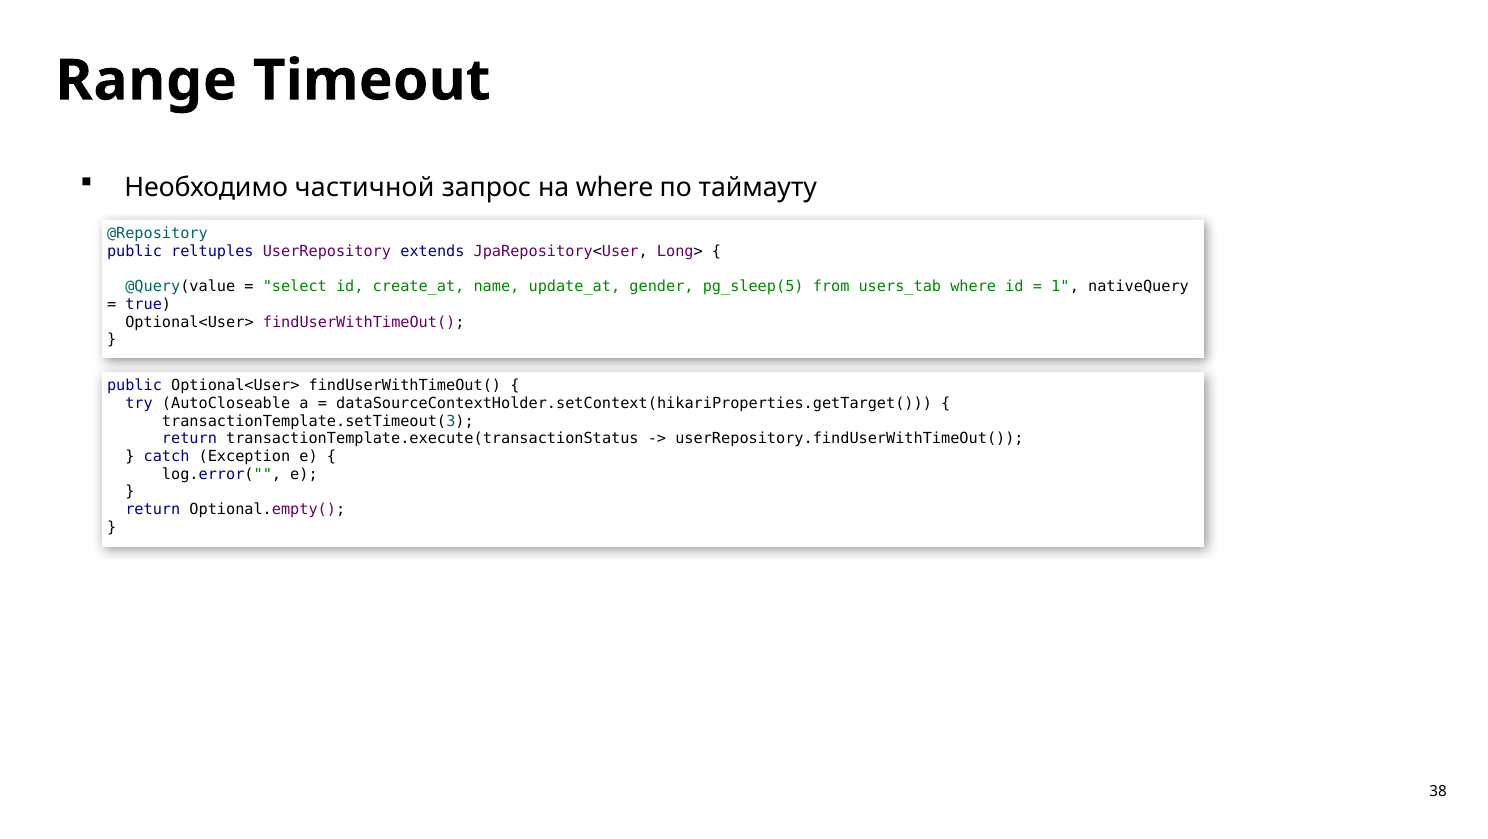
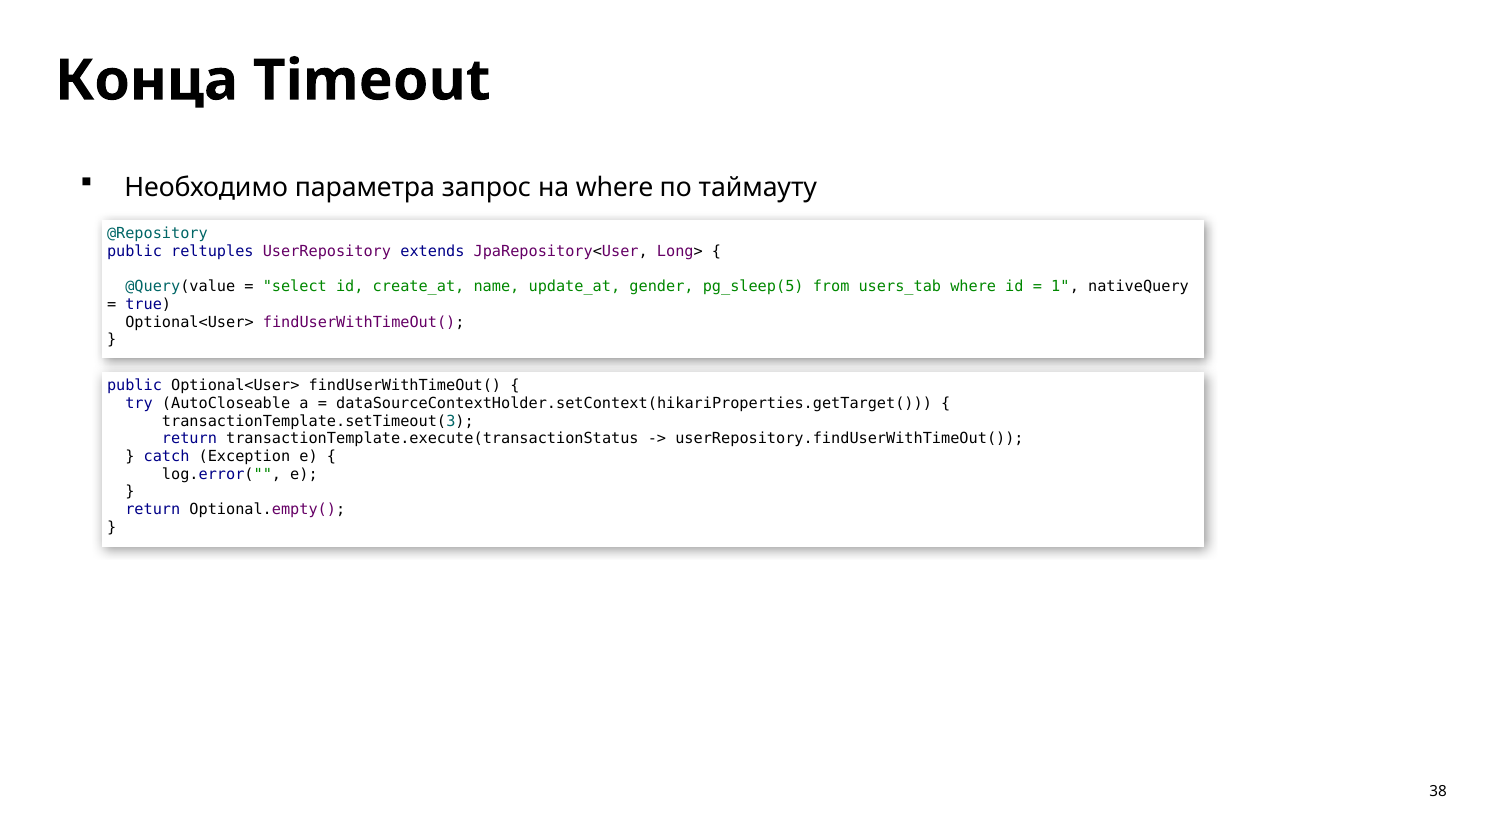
Range: Range -> Конца
частичной: частичной -> параметра
